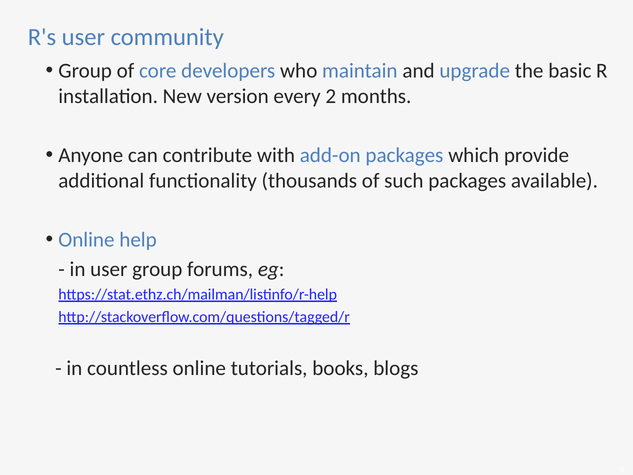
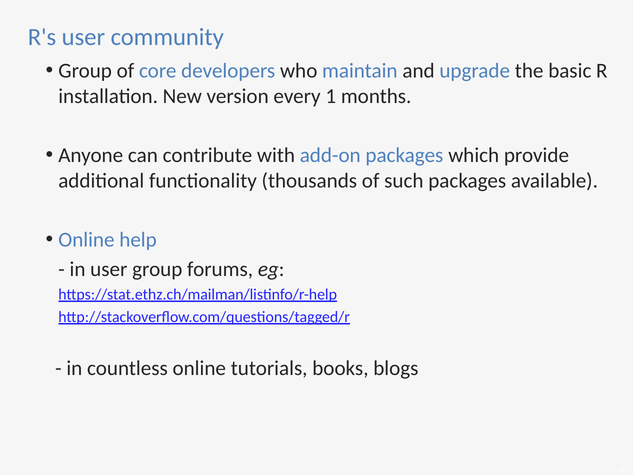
2: 2 -> 1
